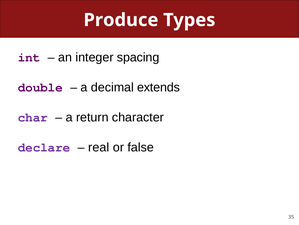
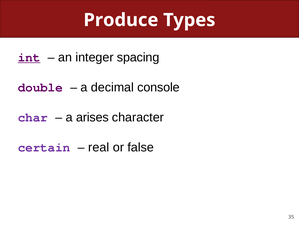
int underline: none -> present
extends: extends -> console
return: return -> arises
declare: declare -> certain
